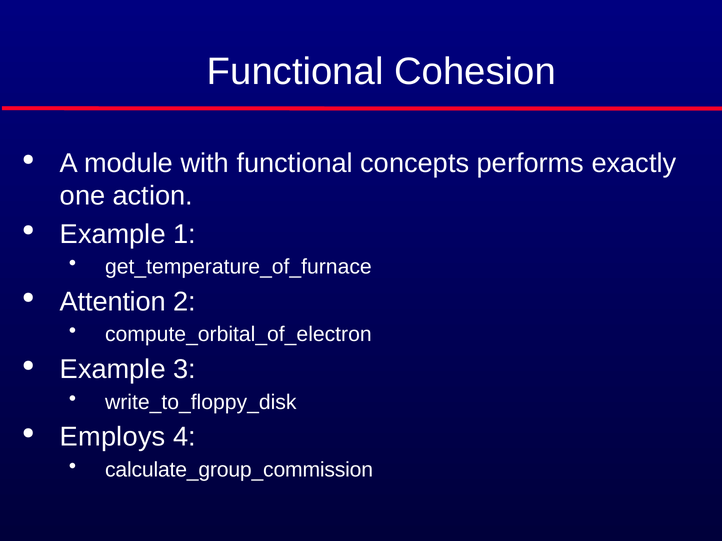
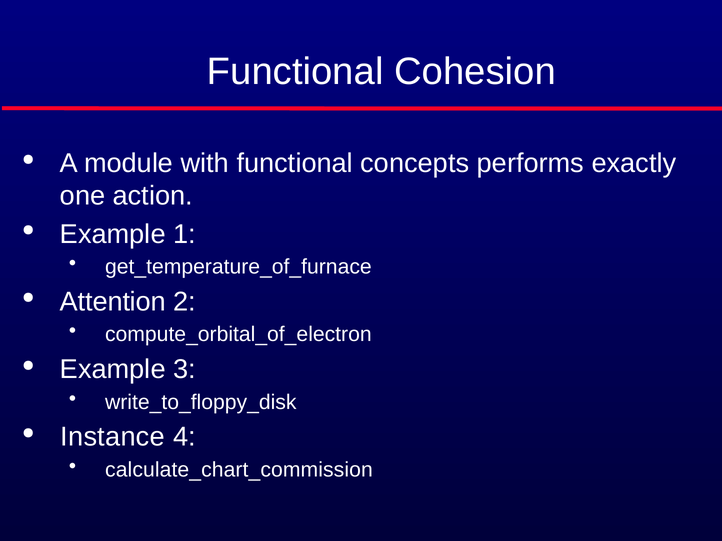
Employs: Employs -> Instance
calculate_group_commission: calculate_group_commission -> calculate_chart_commission
